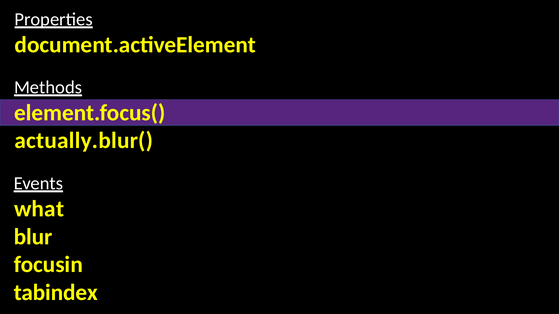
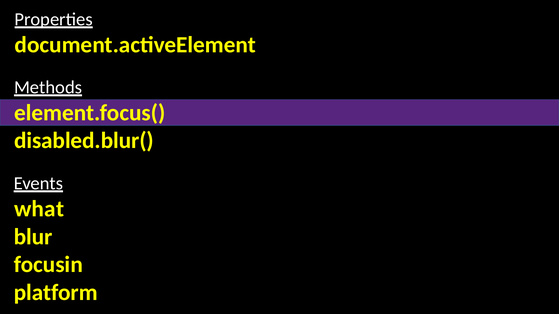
actually.blur(: actually.blur( -> disabled.blur(
tabindex: tabindex -> platform
